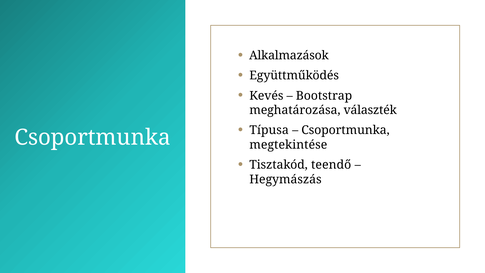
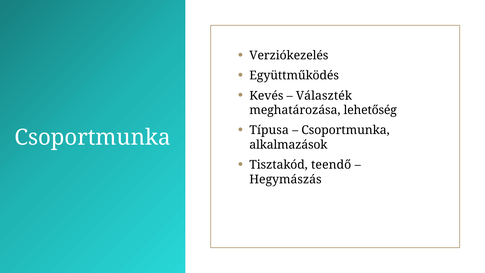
Alkalmazások: Alkalmazások -> Verziókezelés
Bootstrap: Bootstrap -> Választék
választék: választék -> lehetőség
megtekintése: megtekintése -> alkalmazások
